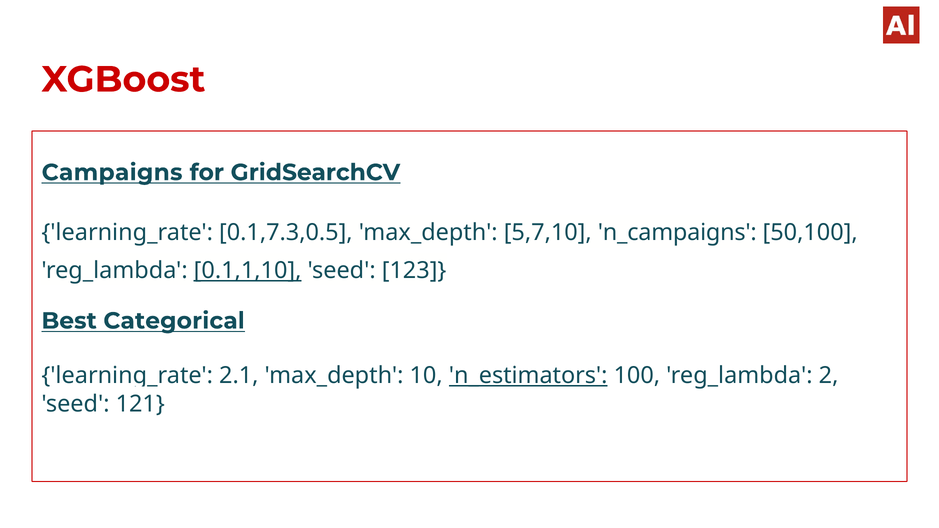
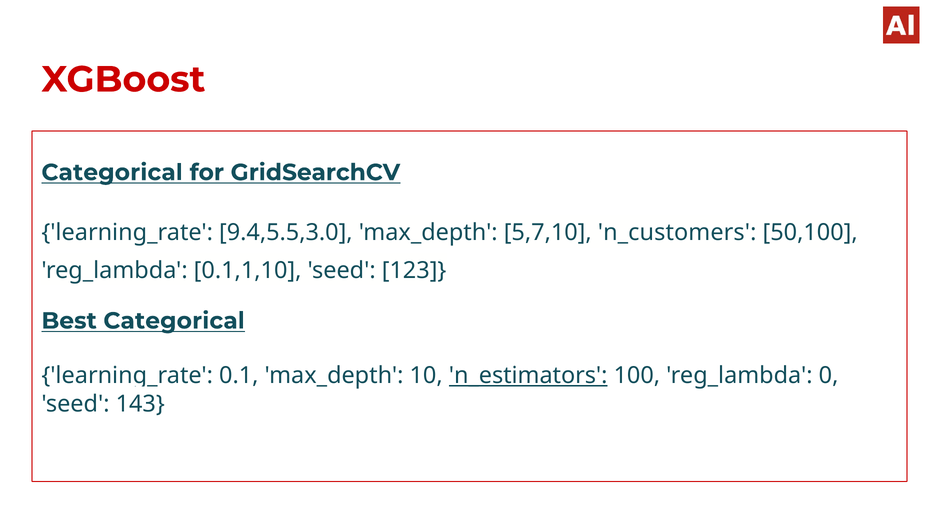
Campaigns at (112, 173): Campaigns -> Categorical
0.1,7.3,0.5: 0.1,7.3,0.5 -> 9.4,5.5,3.0
n_campaigns: n_campaigns -> n_customers
0.1,1,10 underline: present -> none
2.1: 2.1 -> 0.1
2: 2 -> 0
121: 121 -> 143
